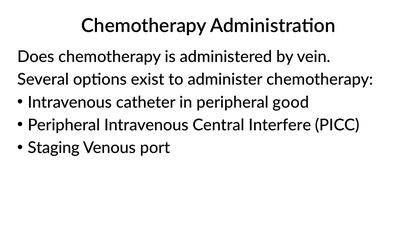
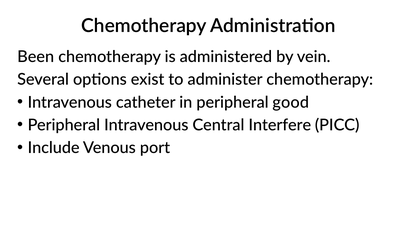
Does: Does -> Been
Staging: Staging -> Include
